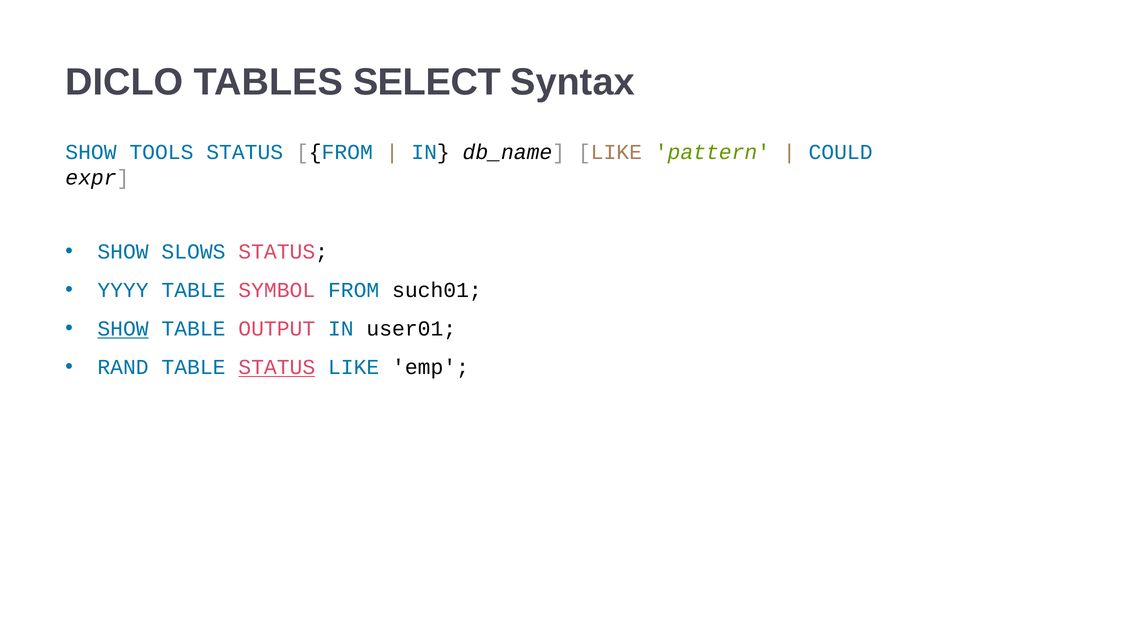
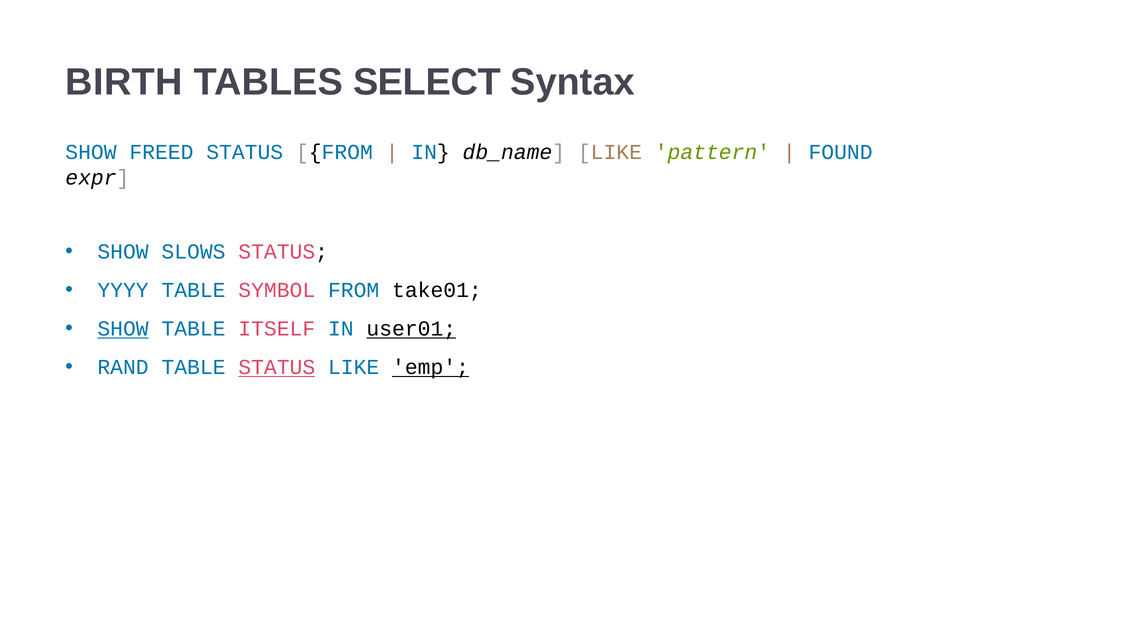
DICLO: DICLO -> BIRTH
TOOLS: TOOLS -> FREED
COULD: COULD -> FOUND
such01: such01 -> take01
OUTPUT: OUTPUT -> ITSELF
user01 underline: none -> present
emp underline: none -> present
